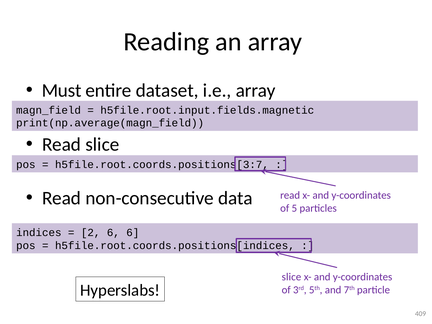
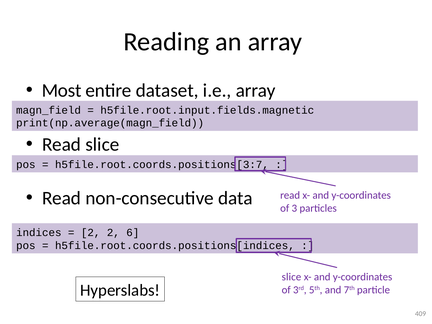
Must: Must -> Most
5: 5 -> 3
2 6: 6 -> 2
